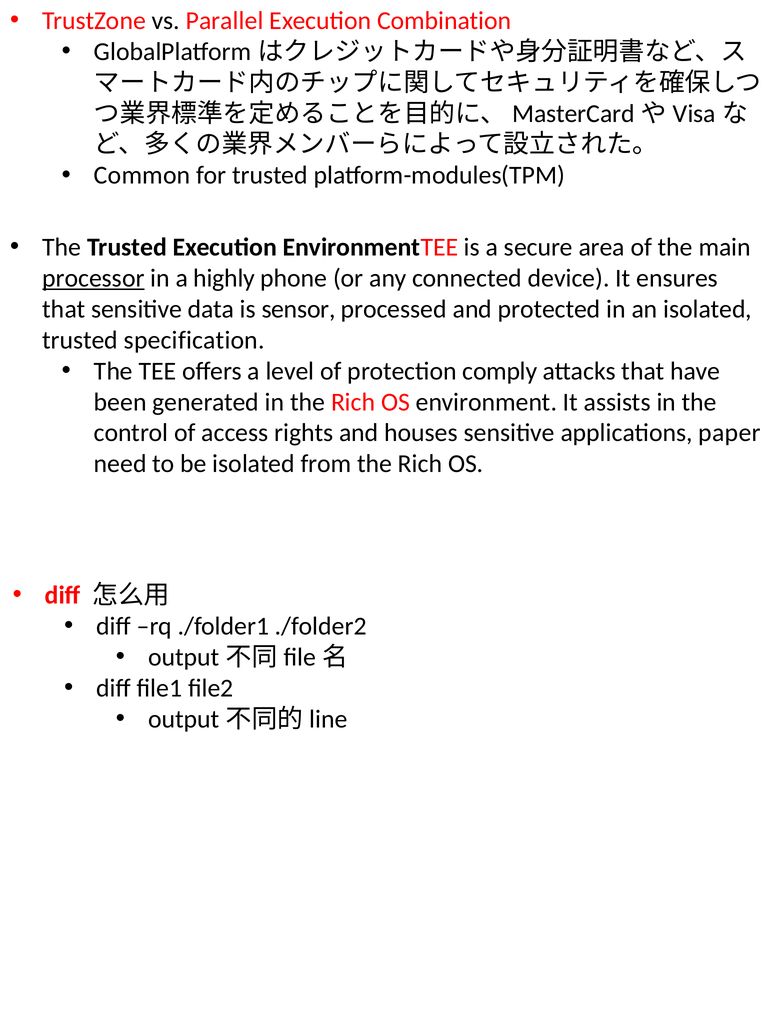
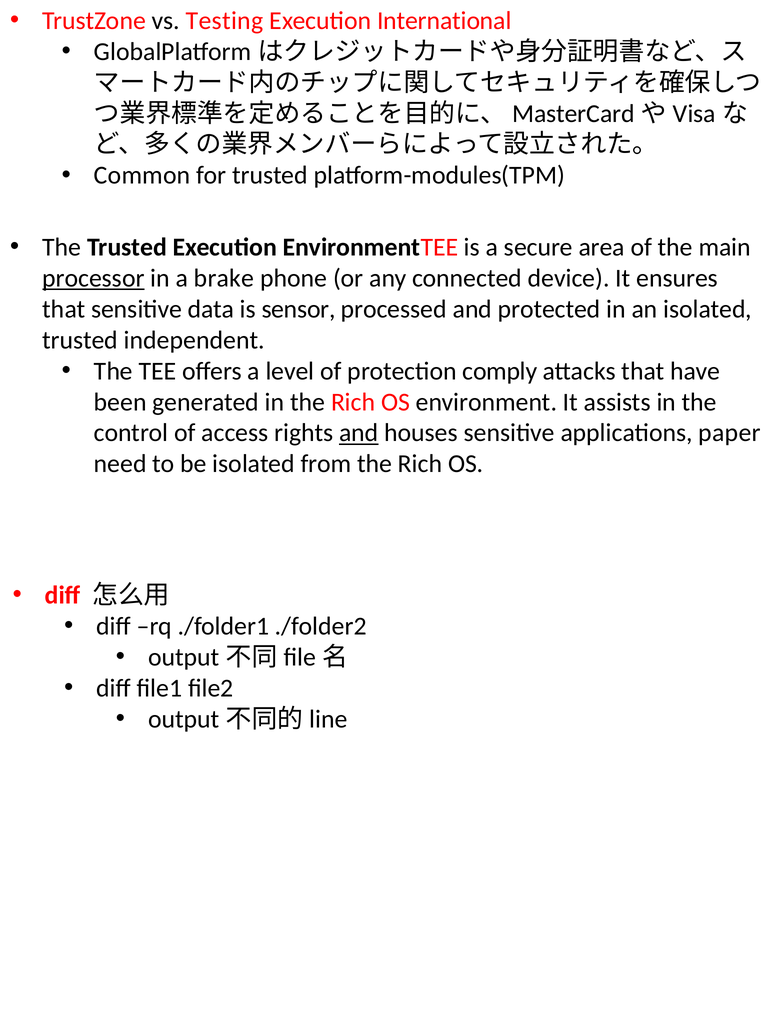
Parallel: Parallel -> Testing
Combination: Combination -> International
highly: highly -> brake
specification: specification -> independent
and at (359, 433) underline: none -> present
